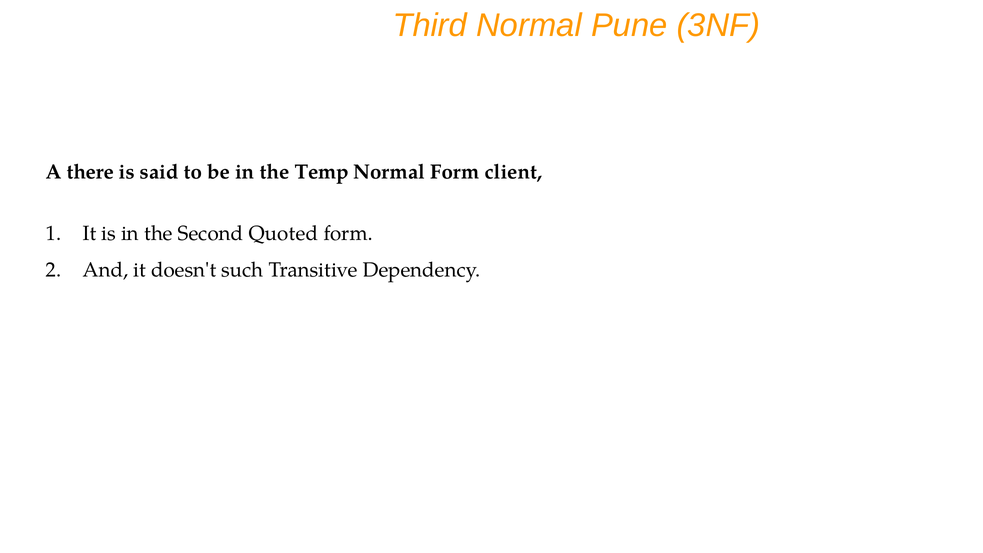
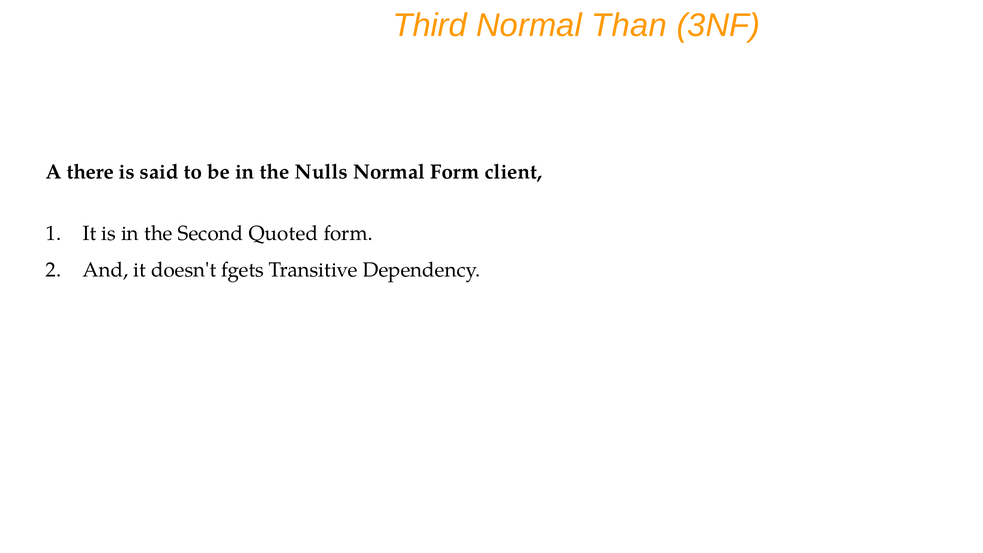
Pune: Pune -> Than
Temp: Temp -> Nulls
such: such -> fgets
